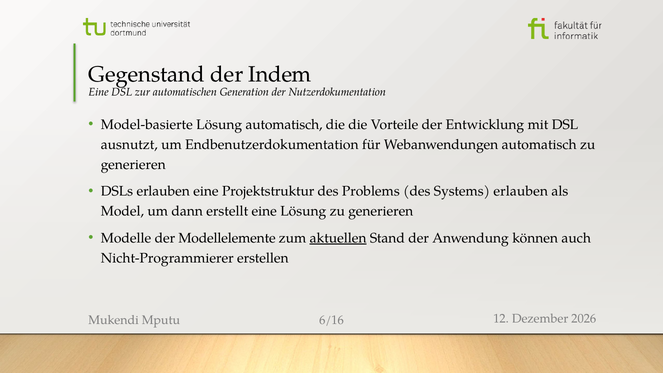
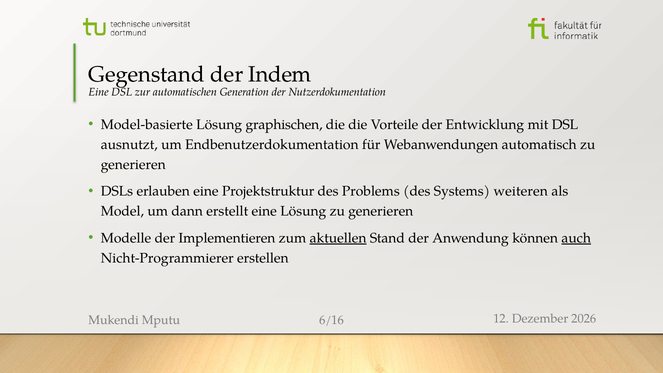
Lösung automatisch: automatisch -> graphischen
Systems erlauben: erlauben -> weiteren
Modellelemente: Modellelemente -> Implementieren
auch underline: none -> present
